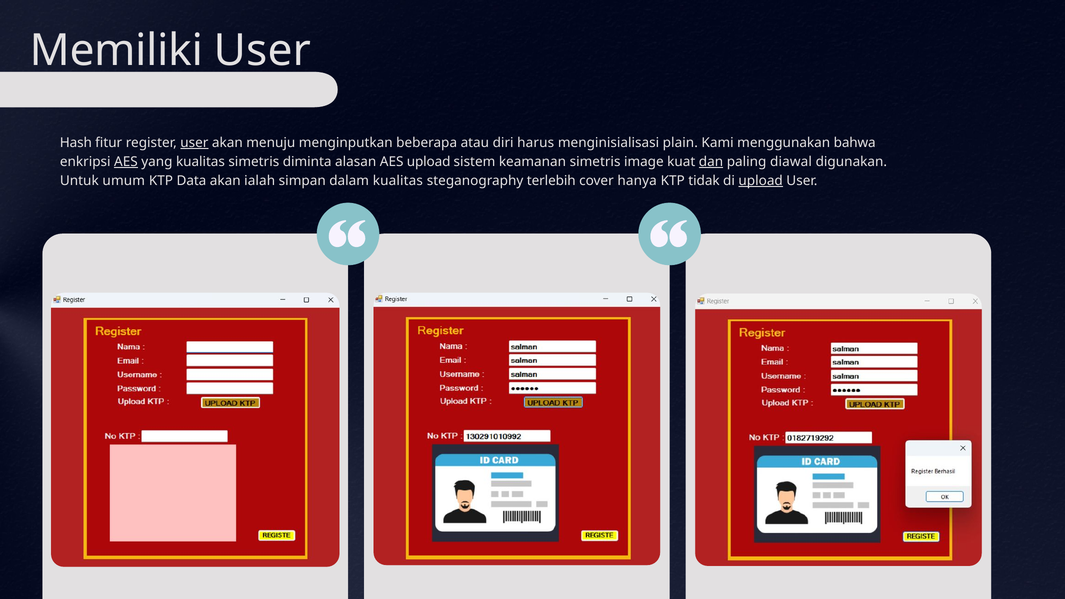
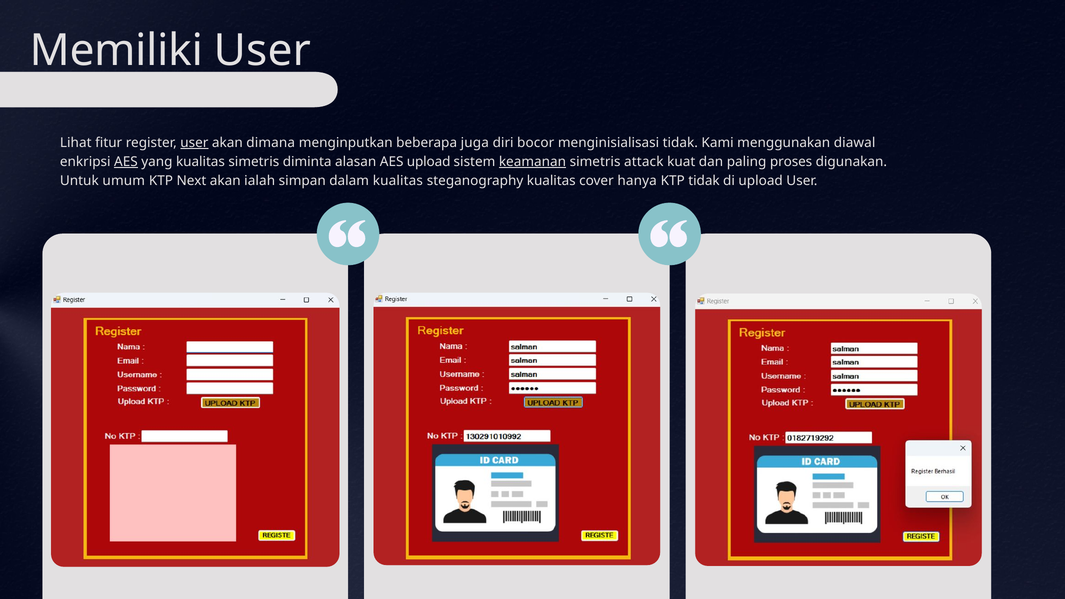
Hash: Hash -> Lihat
menuju: menuju -> dimana
atau: atau -> juga
harus: harus -> bocor
menginisialisasi plain: plain -> tidak
bahwa: bahwa -> diawal
keamanan underline: none -> present
image: image -> attack
dan underline: present -> none
diawal: diawal -> proses
Data: Data -> Next
steganography terlebih: terlebih -> kualitas
upload at (761, 181) underline: present -> none
